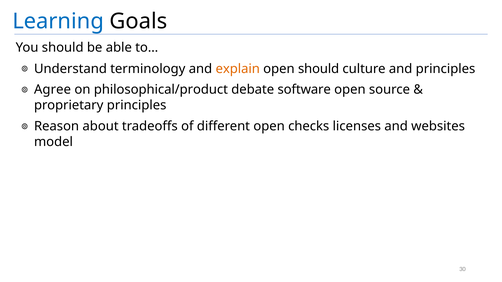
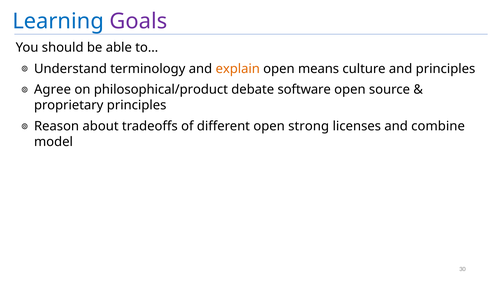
Goals colour: black -> purple
open should: should -> means
checks: checks -> strong
websites: websites -> combine
